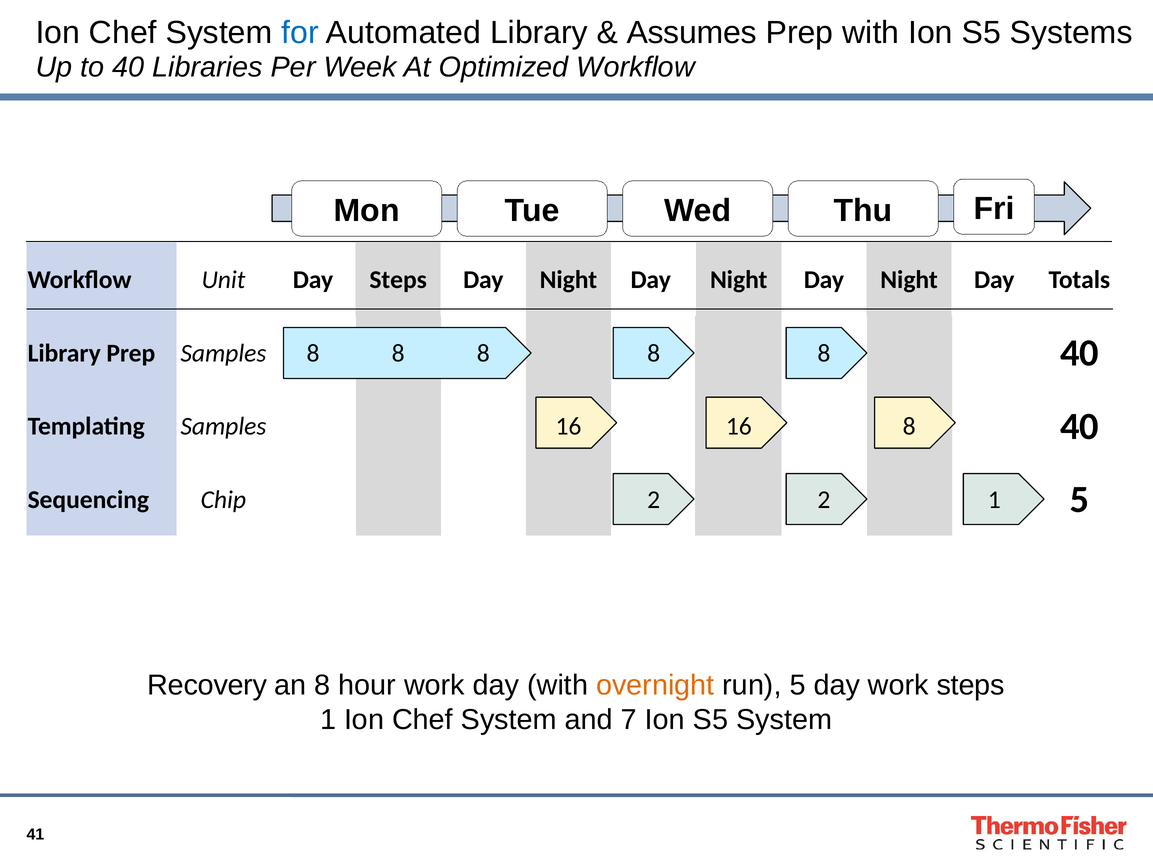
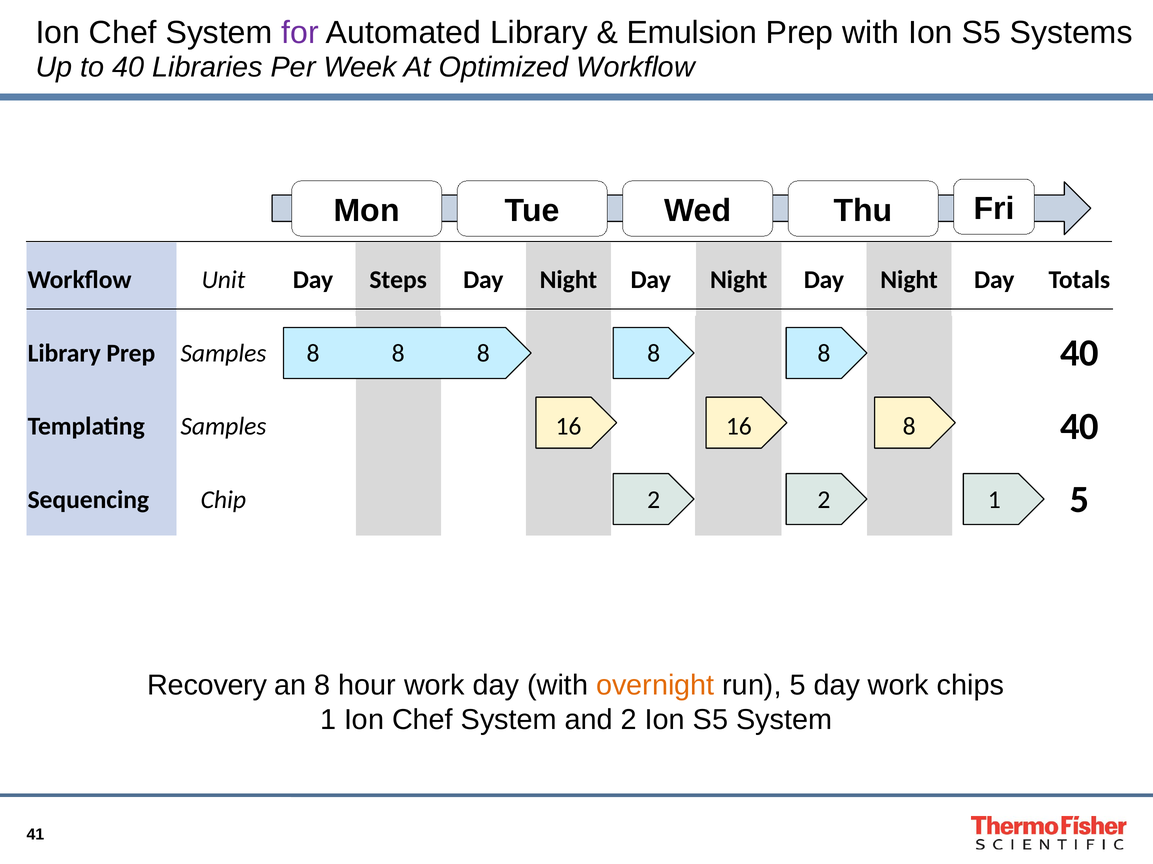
for colour: blue -> purple
Assumes: Assumes -> Emulsion
work steps: steps -> chips
and 7: 7 -> 2
